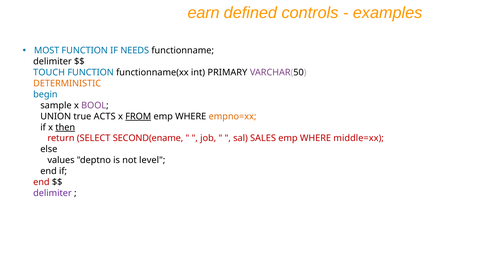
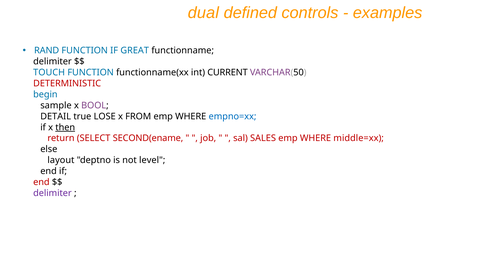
earn: earn -> dual
MOST: MOST -> RAND
NEEDS: NEEDS -> GREAT
PRIMARY: PRIMARY -> CURRENT
DETERMINISTIC colour: orange -> red
UNION: UNION -> DETAIL
ACTS: ACTS -> LOSE
FROM underline: present -> none
empno=xx colour: orange -> blue
values: values -> layout
